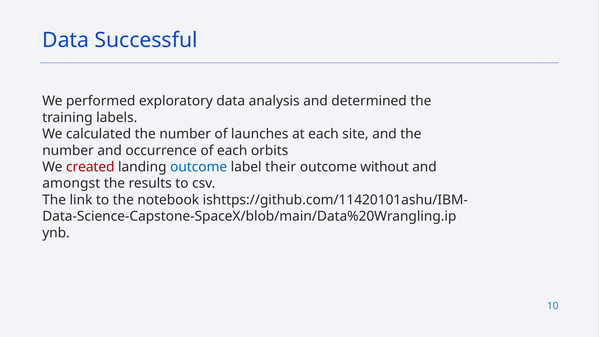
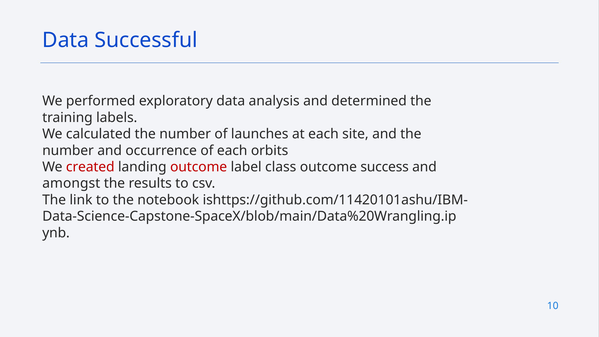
outcome at (199, 167) colour: blue -> red
their: their -> class
without: without -> success
